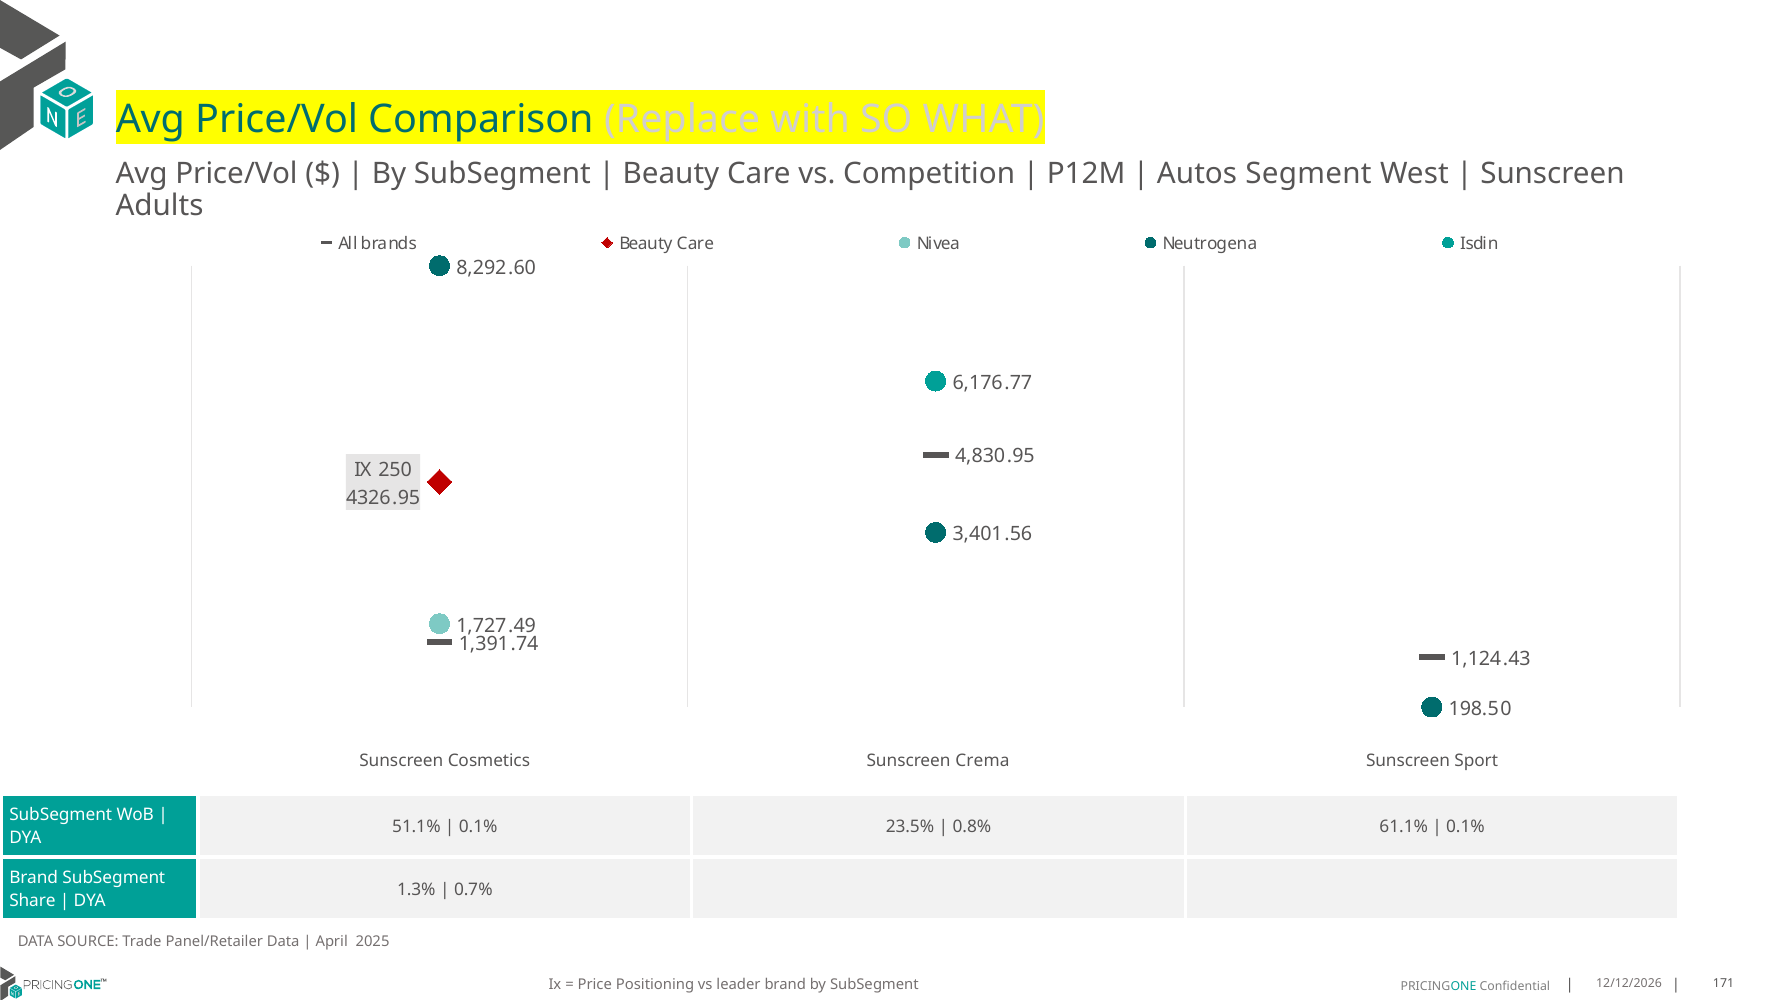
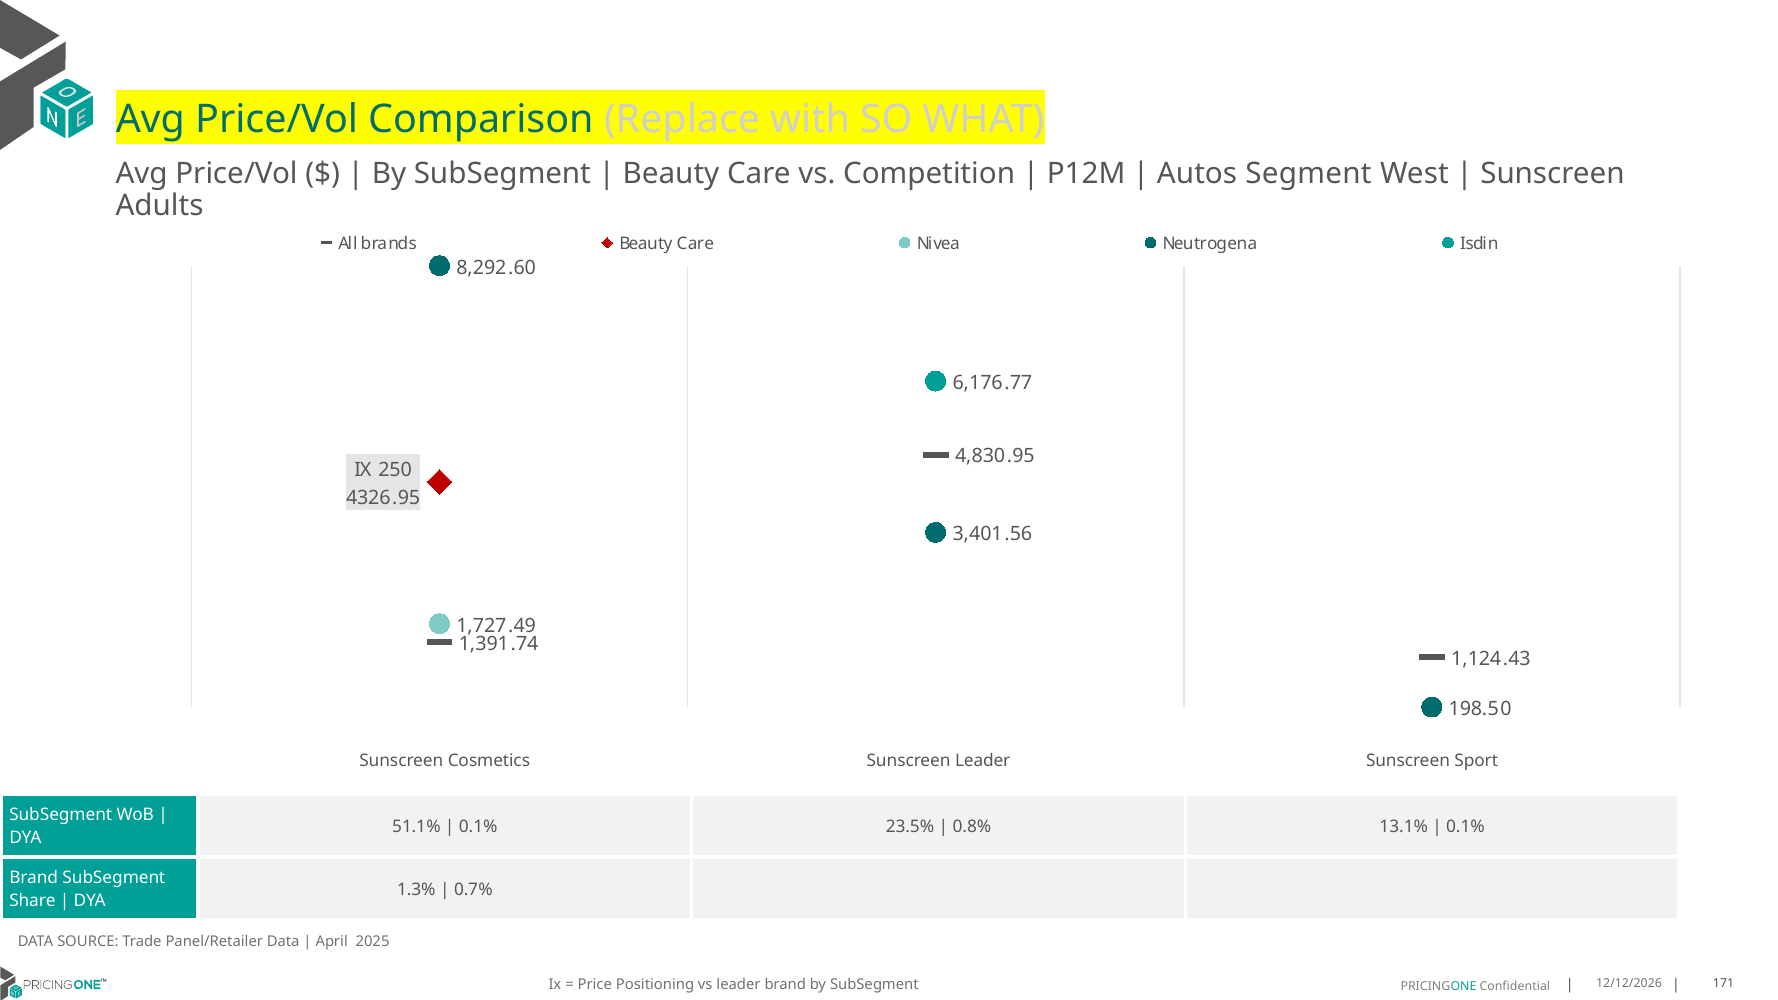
Sunscreen Crema: Crema -> Leader
61.1%: 61.1% -> 13.1%
